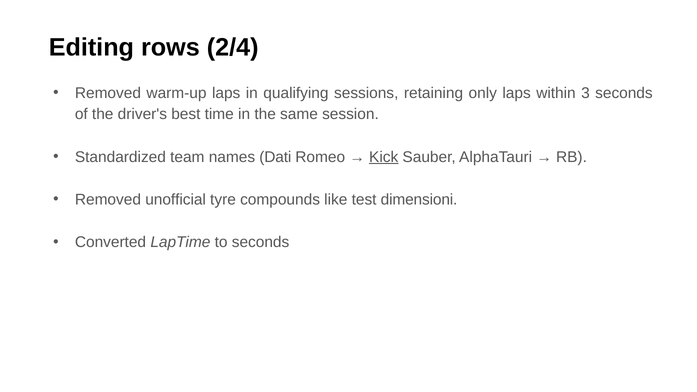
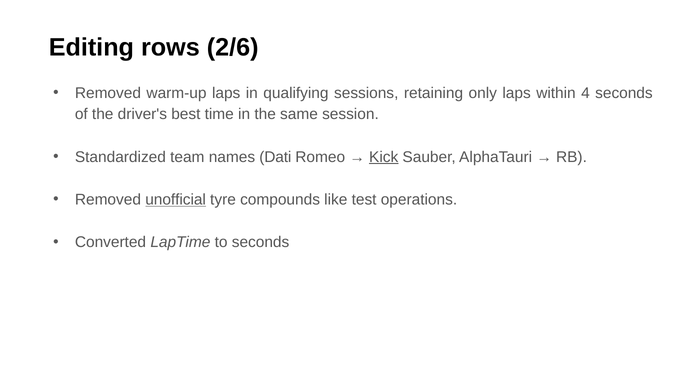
2/4: 2/4 -> 2/6
3: 3 -> 4
unofficial underline: none -> present
dimensioni: dimensioni -> operations
